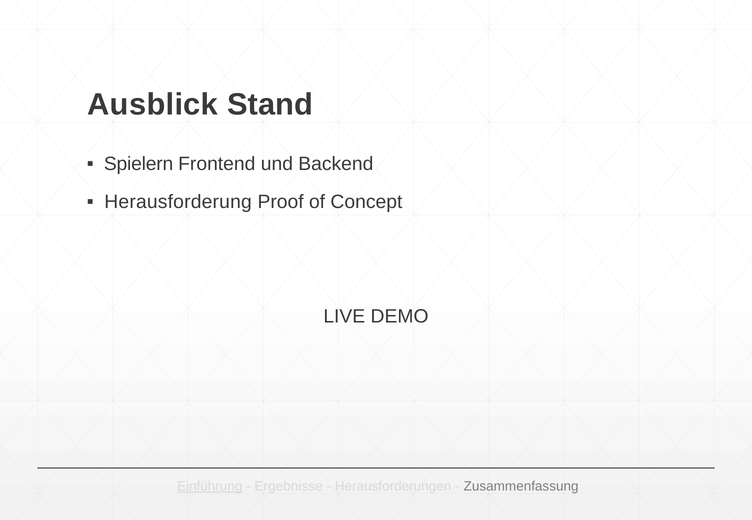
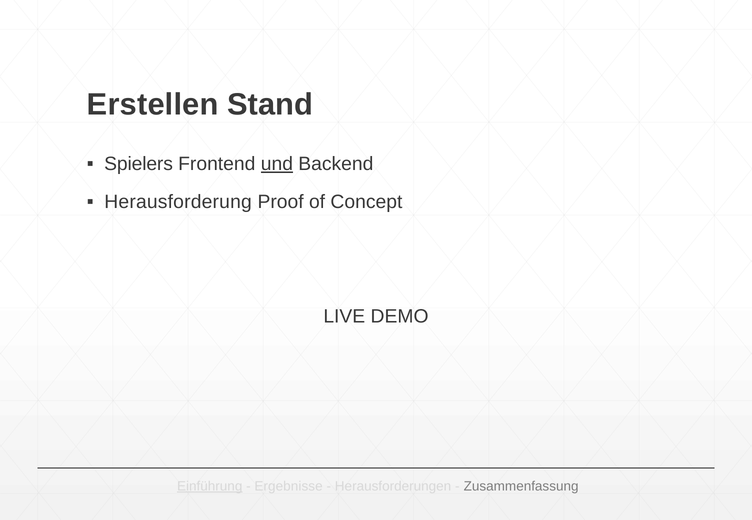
Ausblick: Ausblick -> Erstellen
Spielern: Spielern -> Spielers
und underline: none -> present
